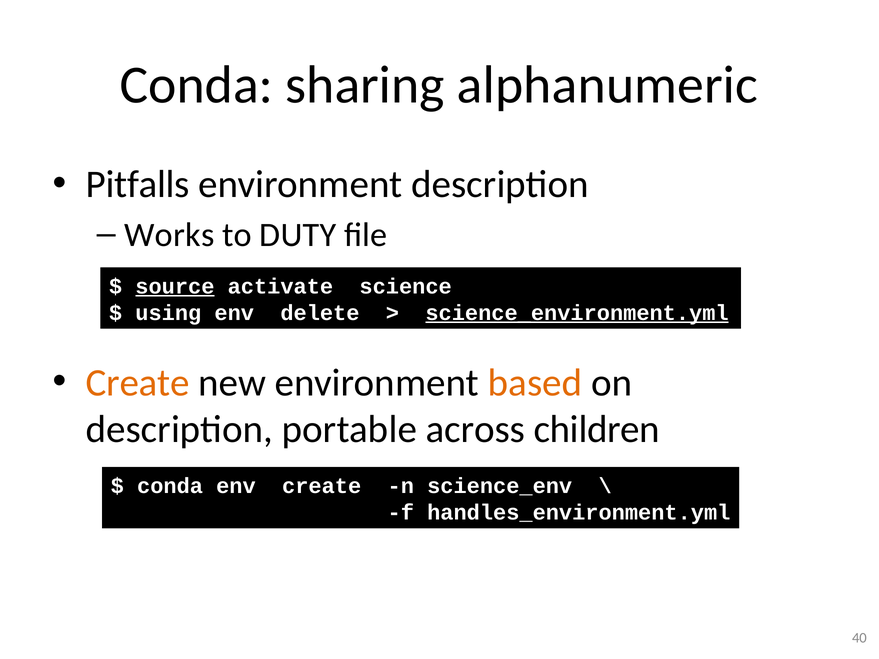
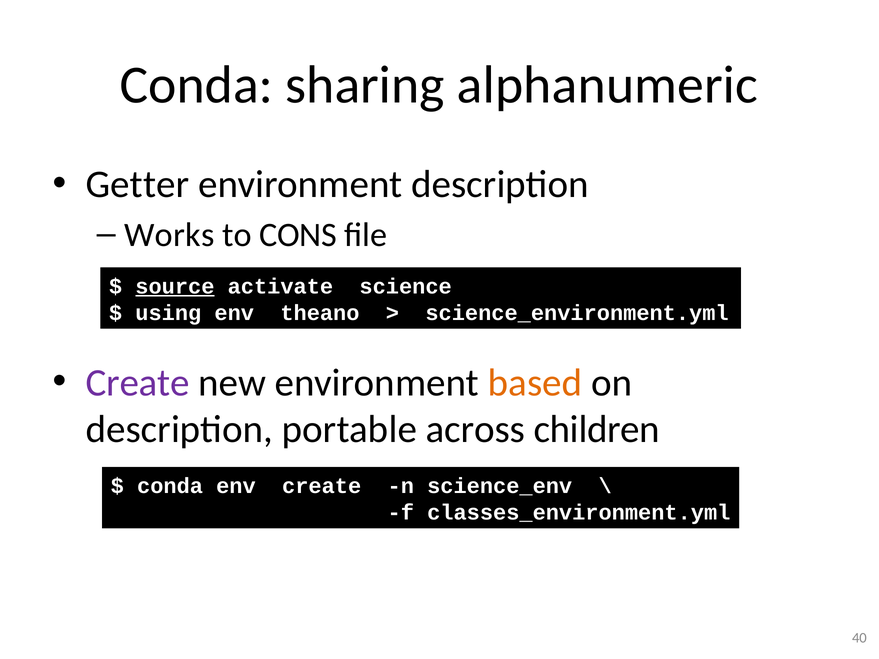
Pitfalls: Pitfalls -> Getter
DUTY: DUTY -> CONS
delete: delete -> theano
science_environment.yml underline: present -> none
Create at (138, 383) colour: orange -> purple
handles_environment.yml: handles_environment.yml -> classes_environment.yml
